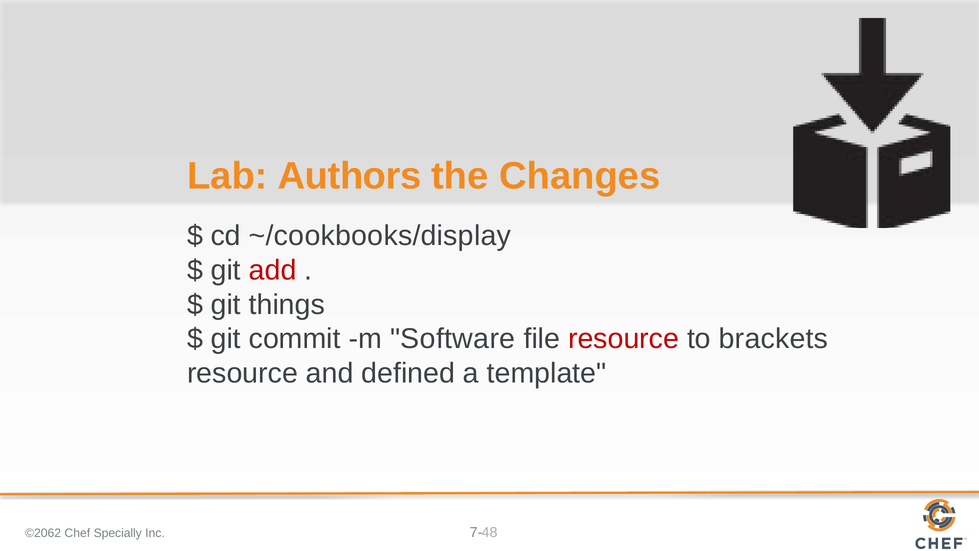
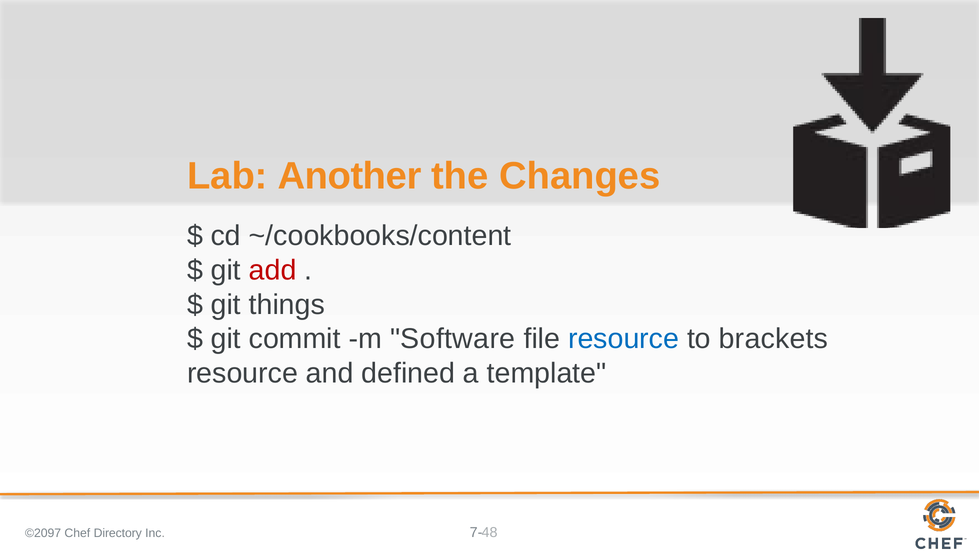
Authors: Authors -> Another
~/cookbooks/display: ~/cookbooks/display -> ~/cookbooks/content
resource at (624, 339) colour: red -> blue
©2062: ©2062 -> ©2097
Specially: Specially -> Directory
